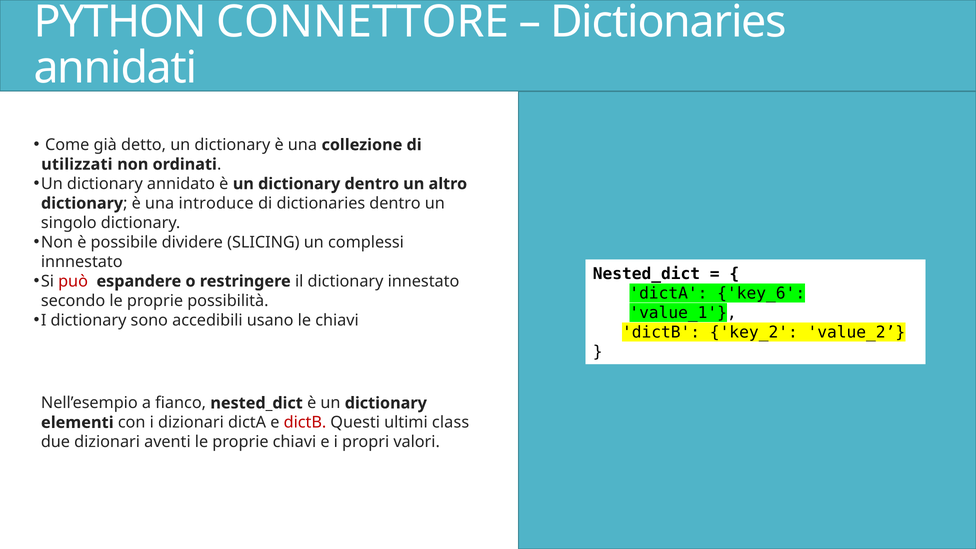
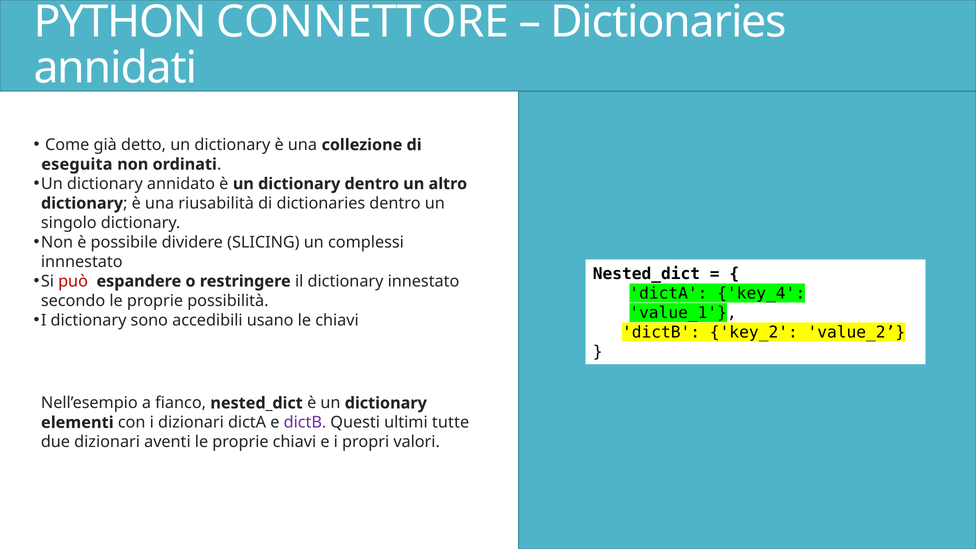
utilizzati: utilizzati -> eseguita
introduce: introduce -> riusabilità
key_6: key_6 -> key_4
dictB at (305, 423) colour: red -> purple
class: class -> tutte
